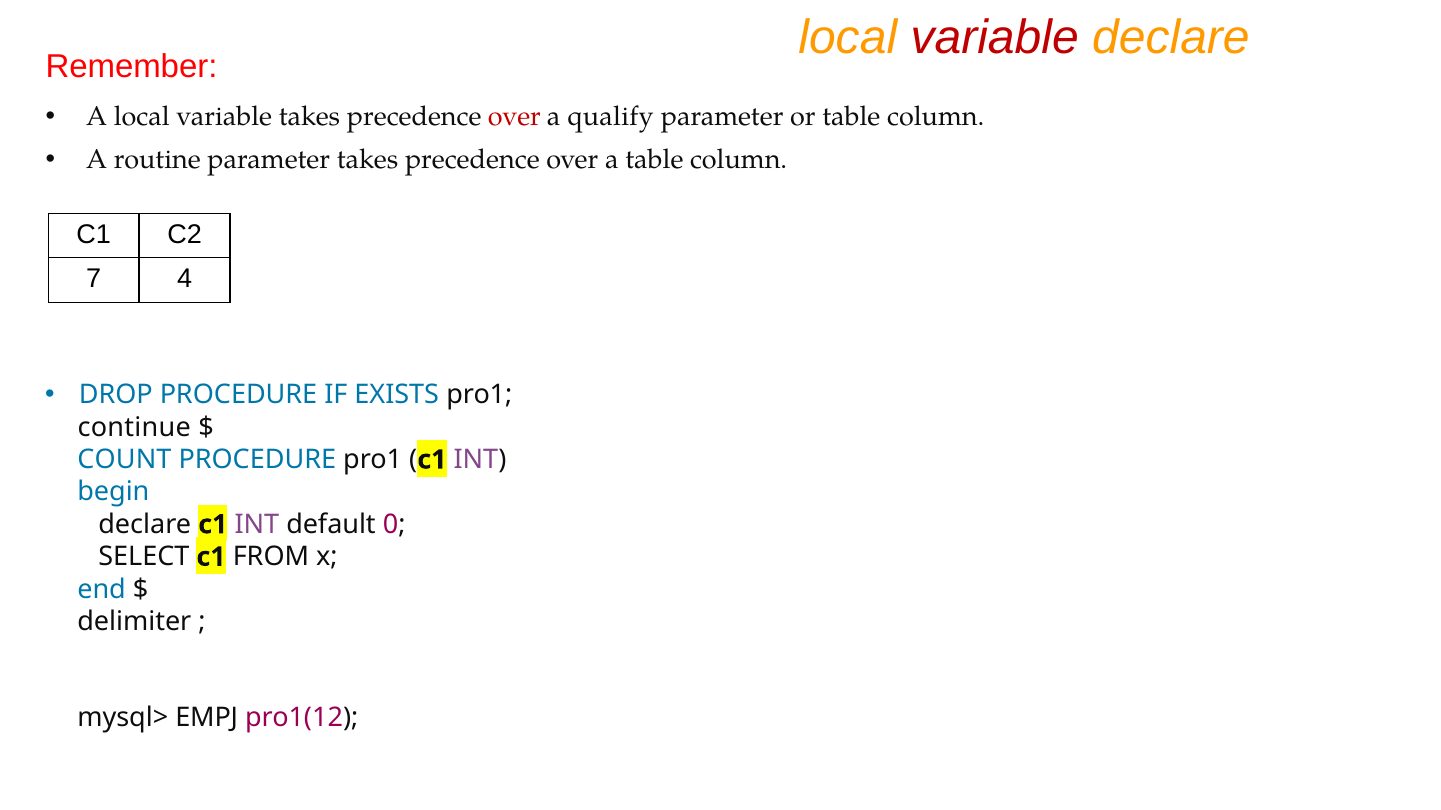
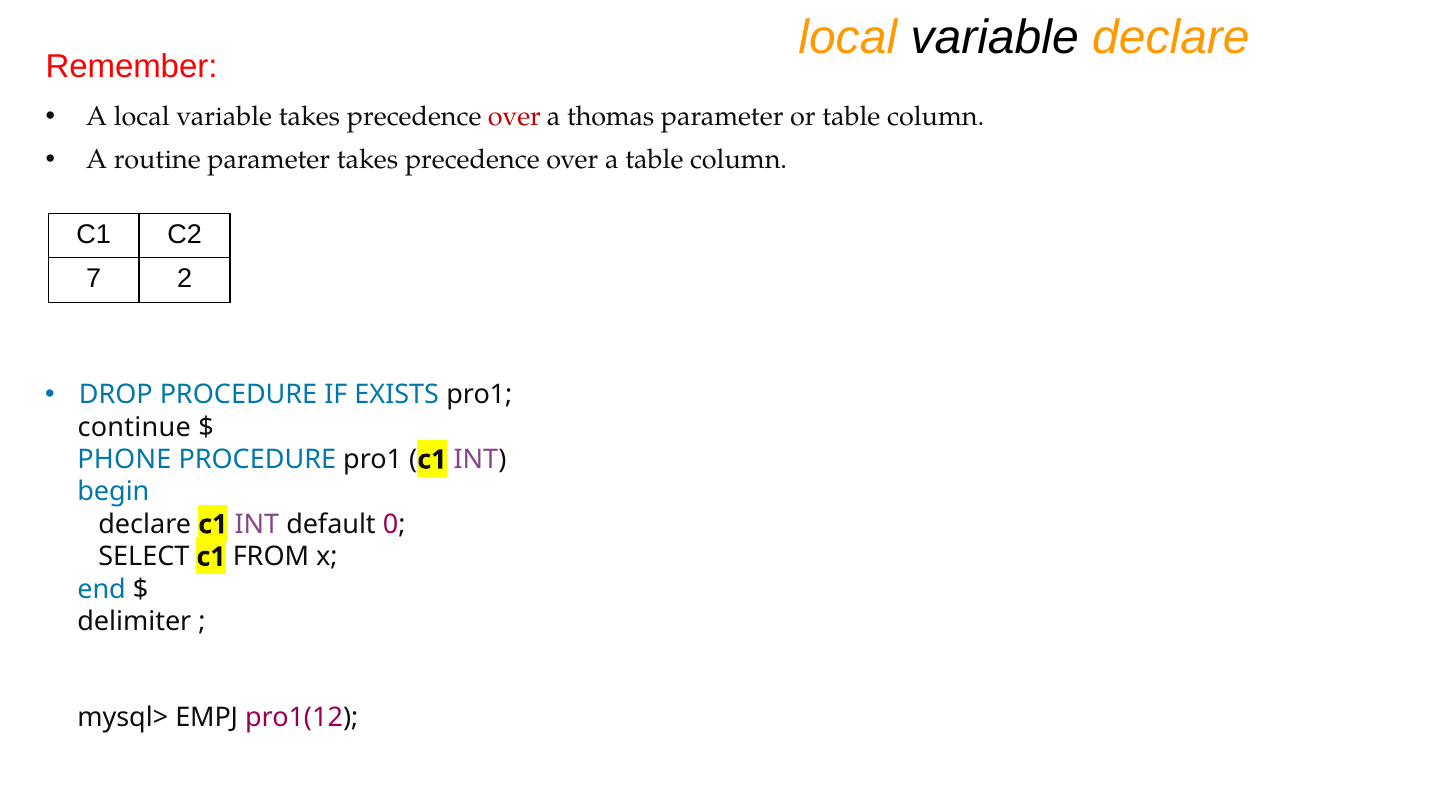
variable at (995, 38) colour: red -> black
qualify: qualify -> thomas
4: 4 -> 2
COUNT: COUNT -> PHONE
